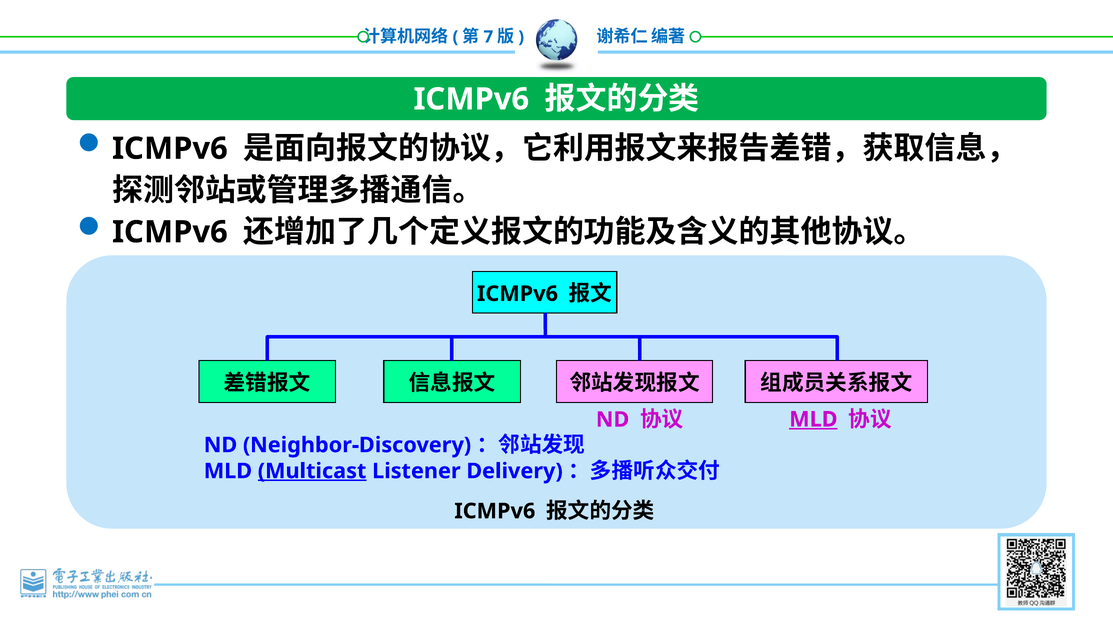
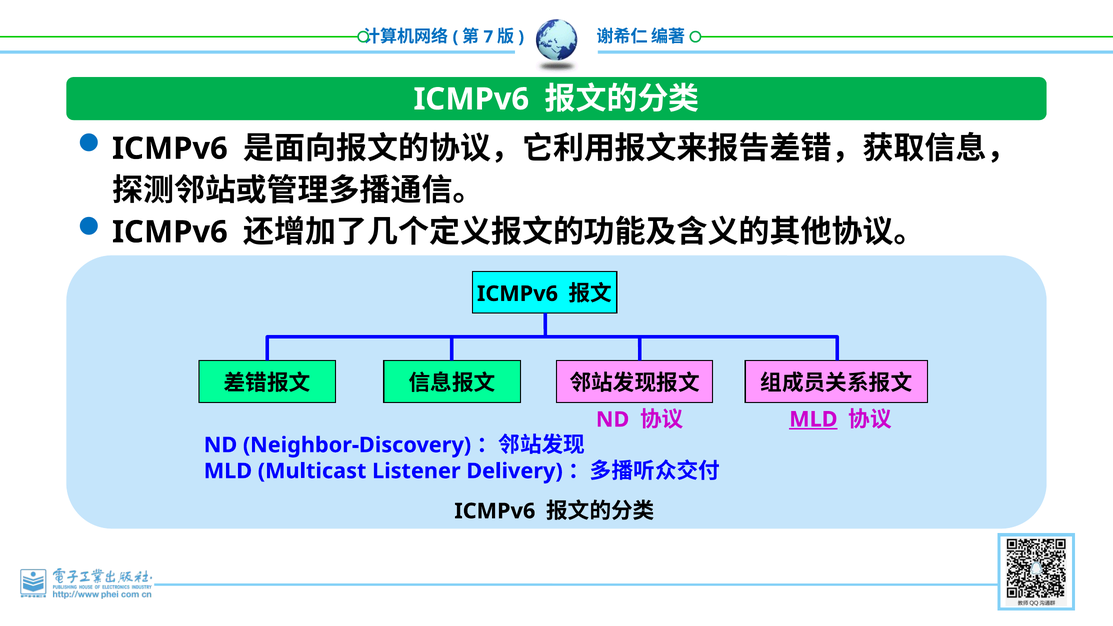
Multicast underline: present -> none
